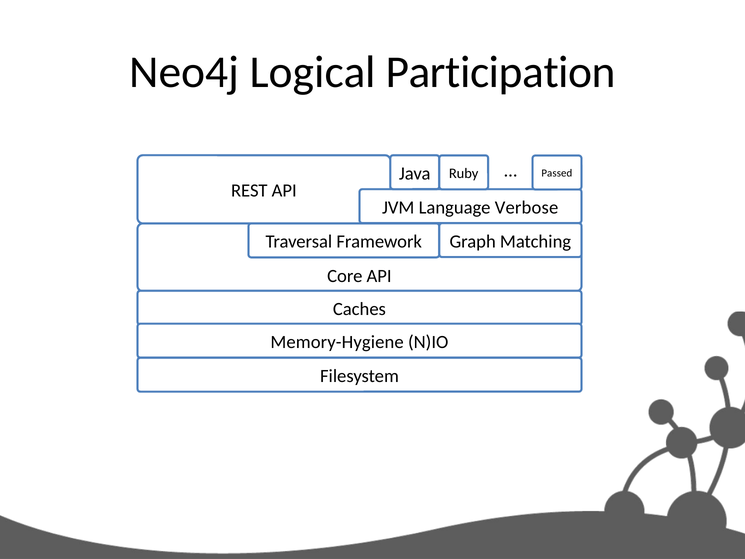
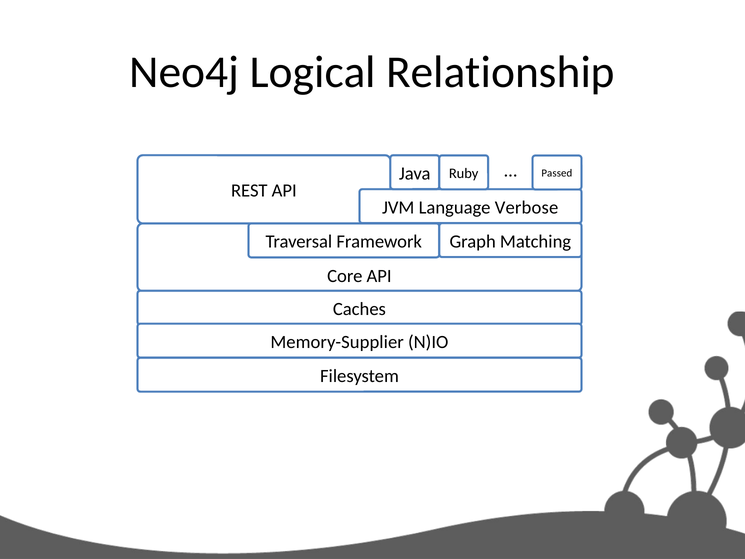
Participation: Participation -> Relationship
Memory-Hygiene: Memory-Hygiene -> Memory-Supplier
